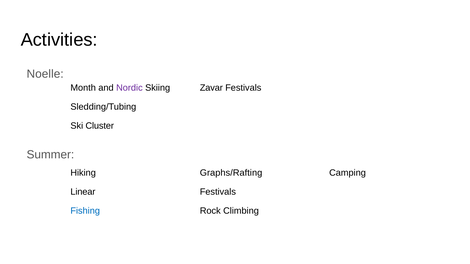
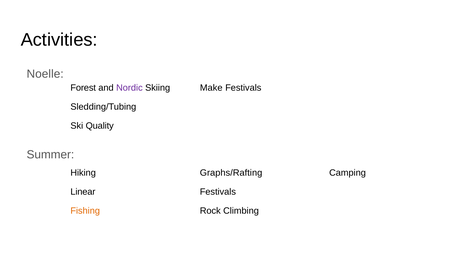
Month: Month -> Forest
Zavar: Zavar -> Make
Cluster: Cluster -> Quality
Fishing colour: blue -> orange
